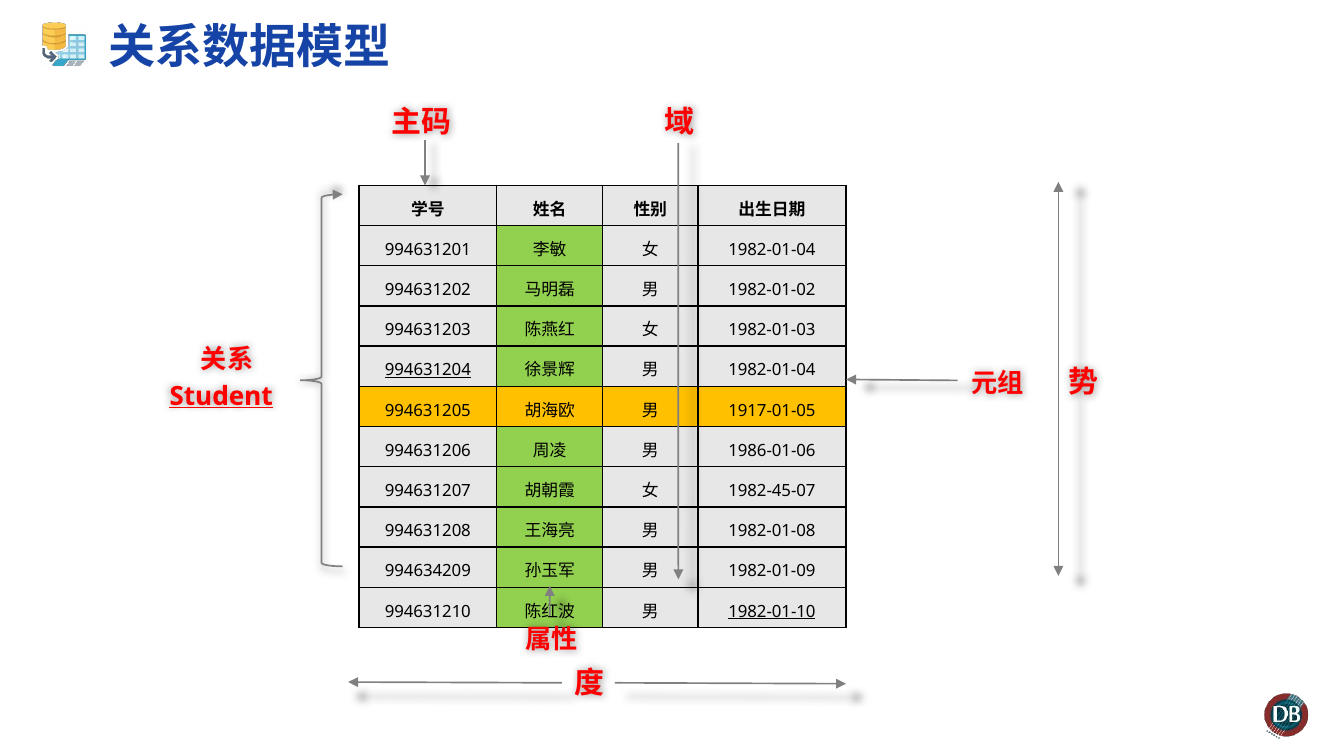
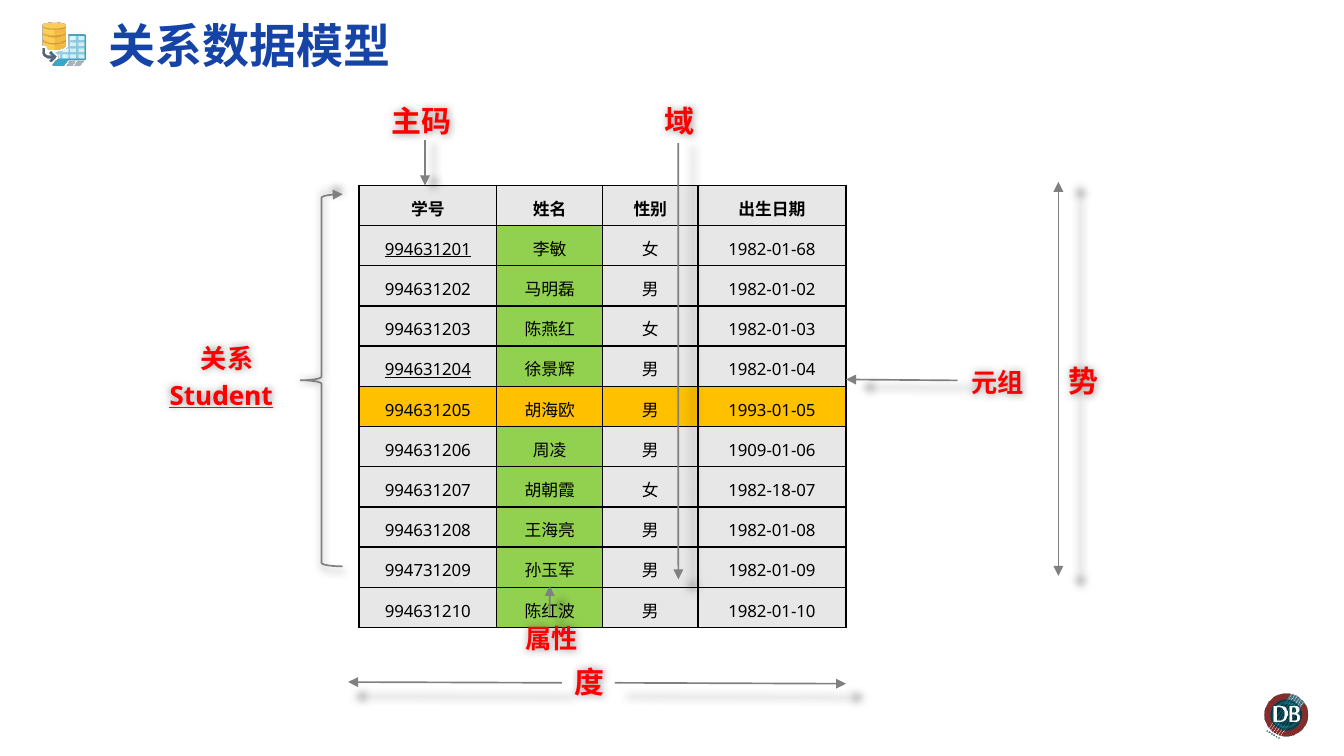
994631201 underline: none -> present
1982-01-04 at (772, 250): 1982-01-04 -> 1982-01-68
1917-01-05: 1917-01-05 -> 1993-01-05
1986-01-06: 1986-01-06 -> 1909-01-06
1982-45-07: 1982-45-07 -> 1982-18-07
994634209: 994634209 -> 994731209
1982-01-10 underline: present -> none
